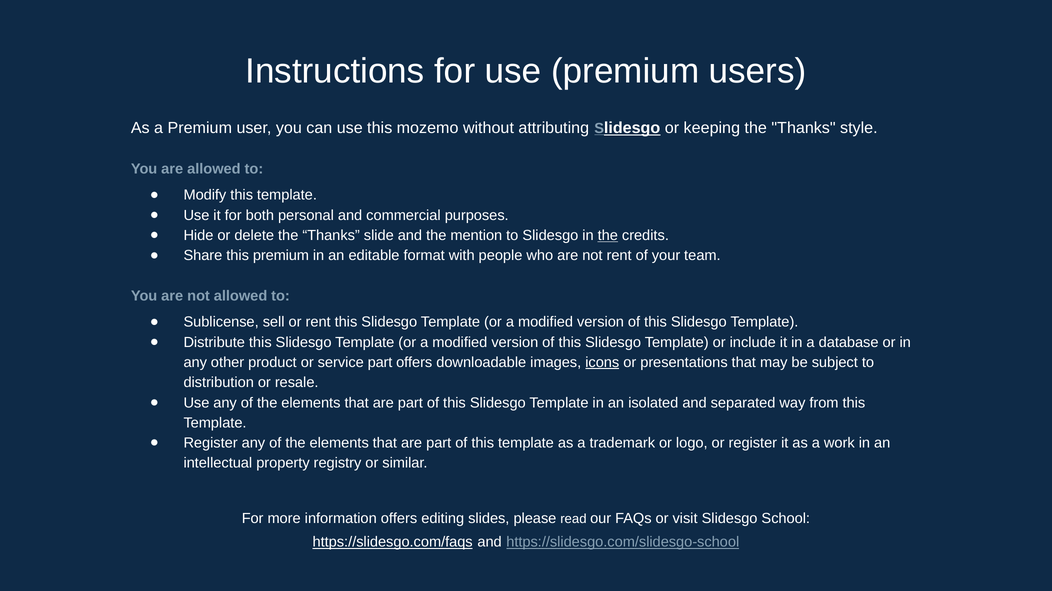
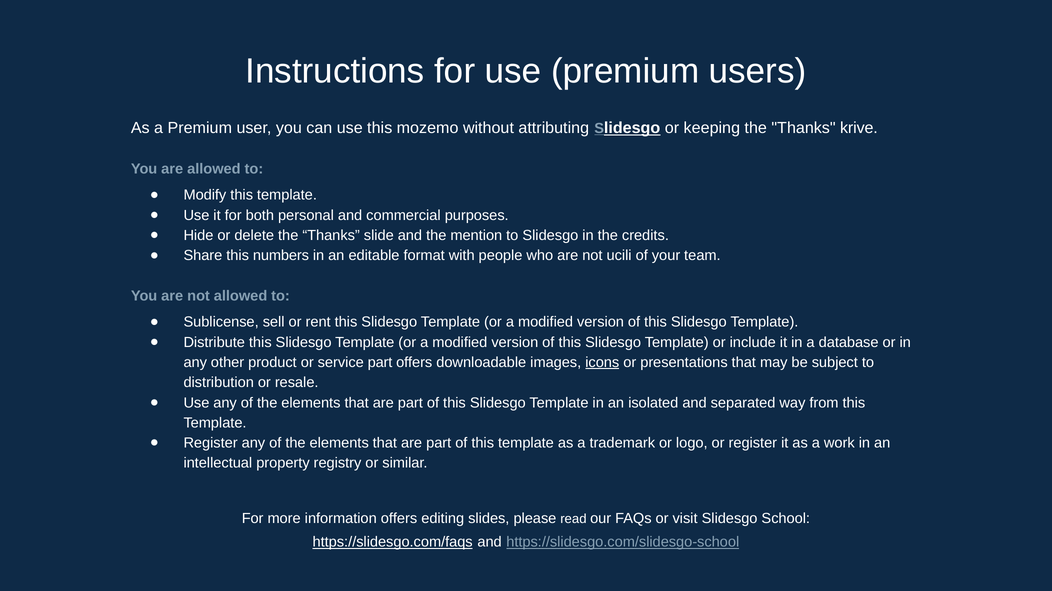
style: style -> krive
the at (608, 236) underline: present -> none
this premium: premium -> numbers
not rent: rent -> ucili
